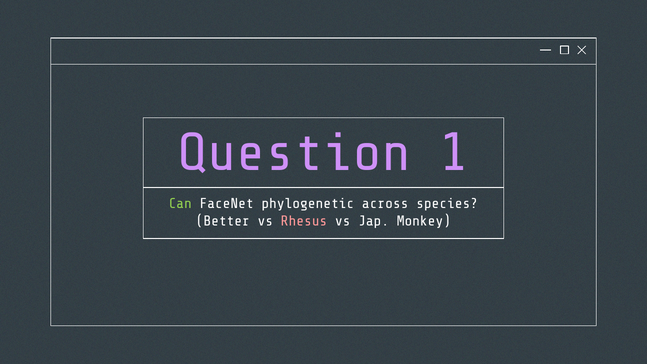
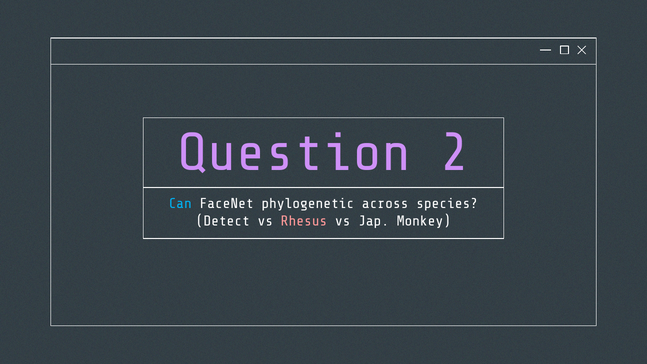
1: 1 -> 2
Can colour: light green -> light blue
Better: Better -> Detect
